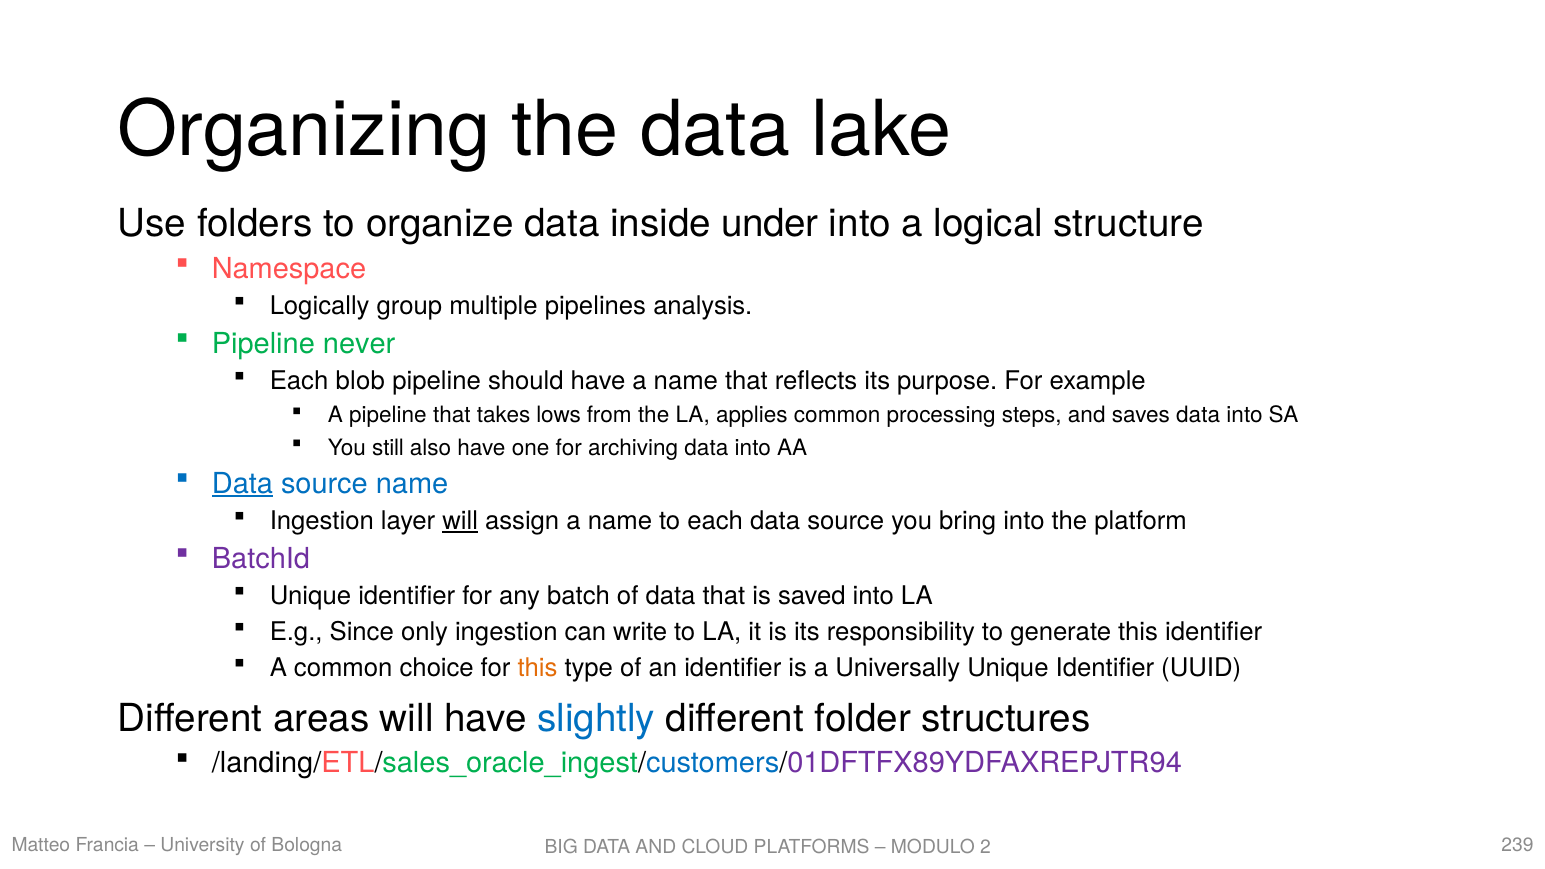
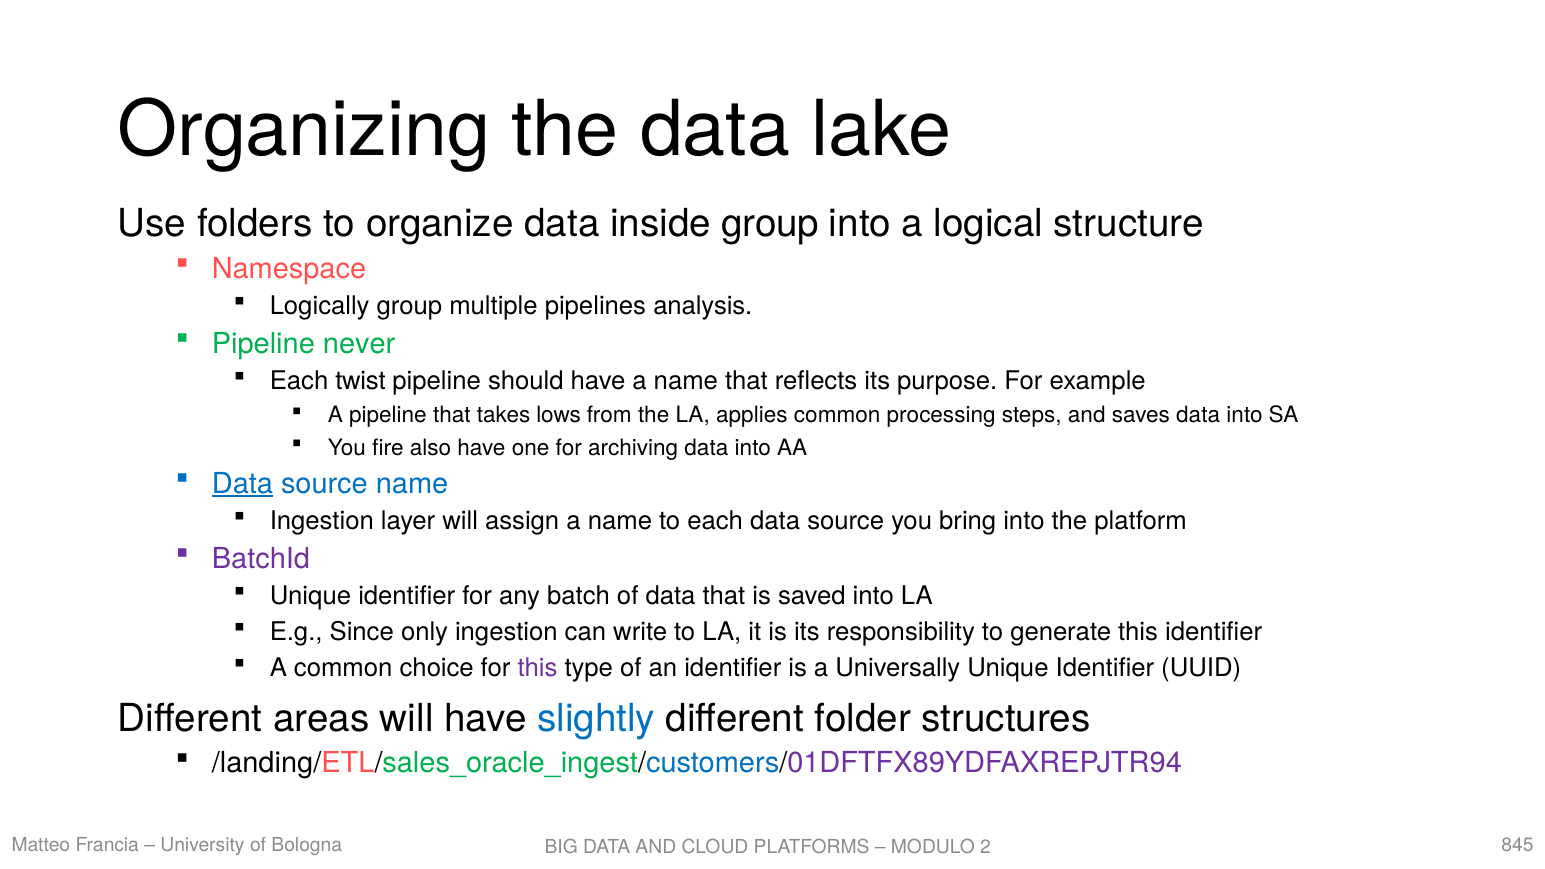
inside under: under -> group
blob: blob -> twist
still: still -> fire
will at (460, 521) underline: present -> none
this at (537, 668) colour: orange -> purple
239: 239 -> 845
